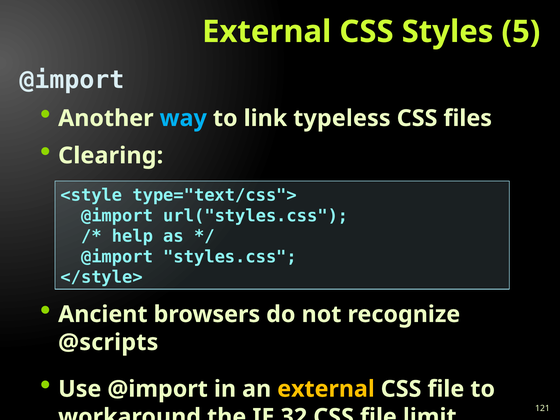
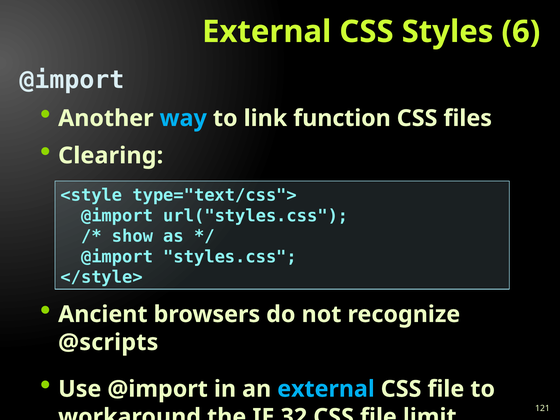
5: 5 -> 6
typeless: typeless -> function
help: help -> show
external at (326, 389) colour: yellow -> light blue
